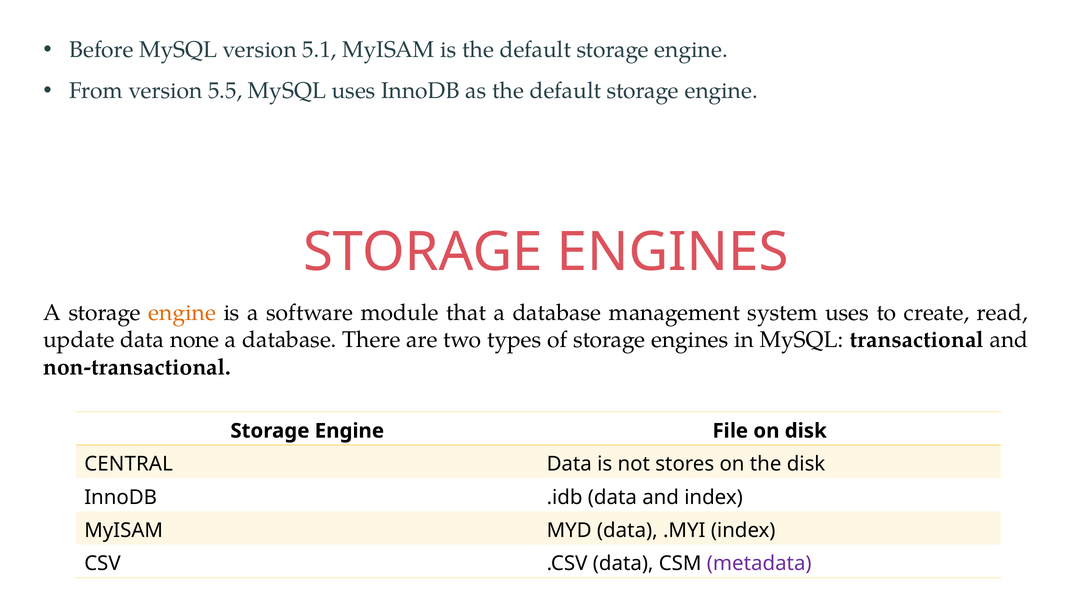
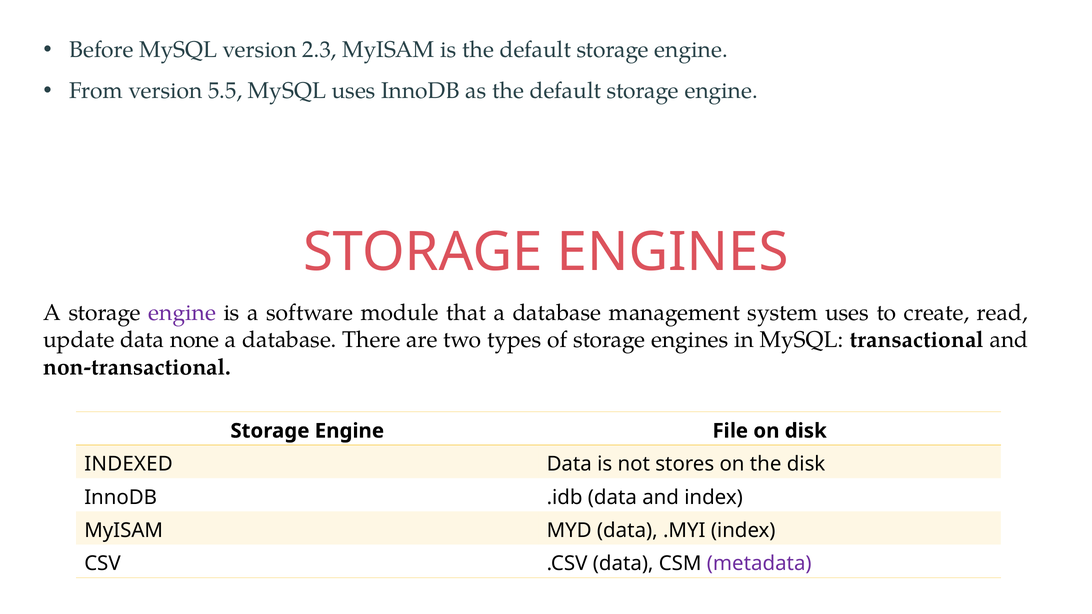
5.1: 5.1 -> 2.3
engine at (182, 313) colour: orange -> purple
CENTRAL: CENTRAL -> INDEXED
